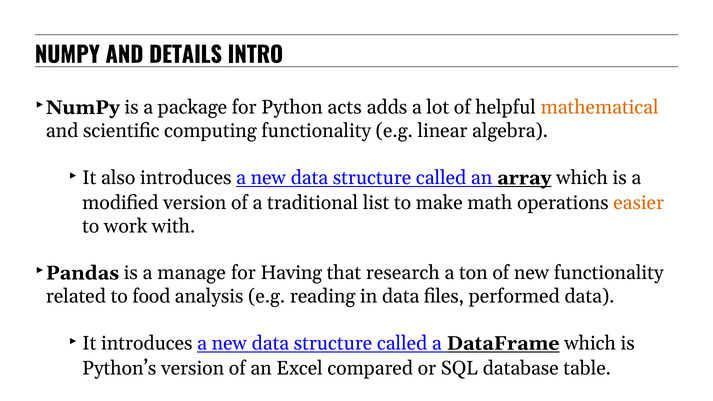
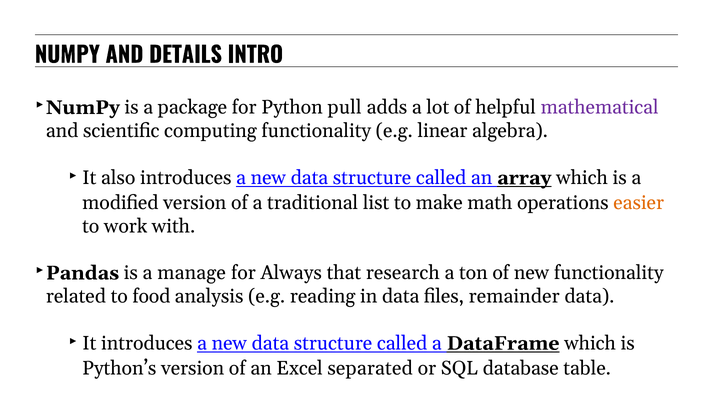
acts: acts -> pull
mathematical colour: orange -> purple
Having: Having -> Always
performed: performed -> remainder
compared: compared -> separated
